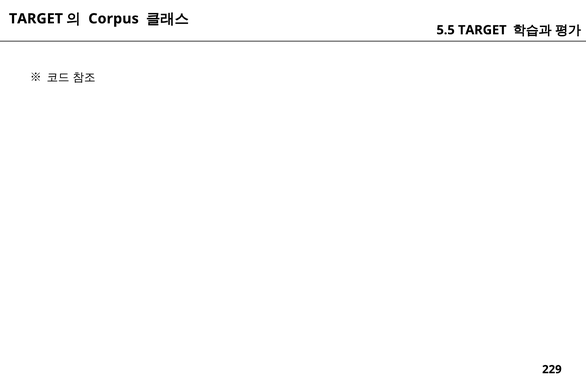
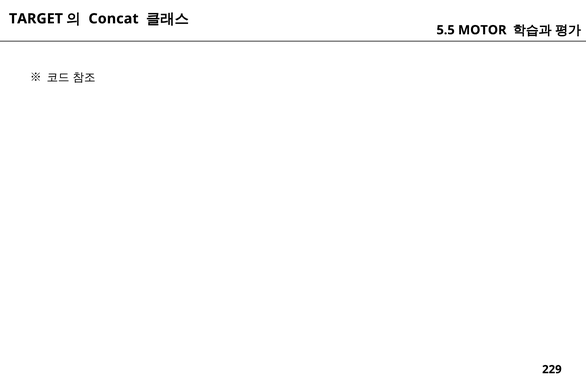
Corpus: Corpus -> Concat
5.5 TARGET: TARGET -> MOTOR
